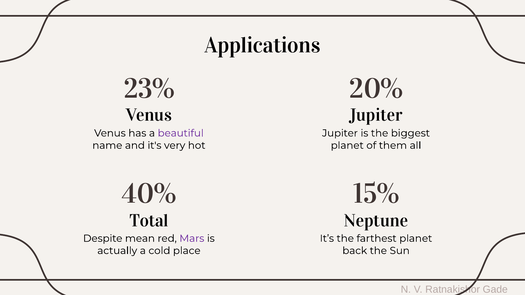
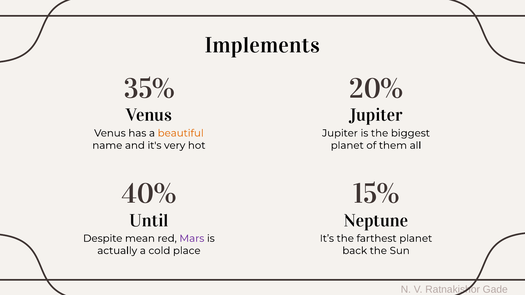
Applications: Applications -> Implements
23%: 23% -> 35%
beautiful colour: purple -> orange
Total: Total -> Until
